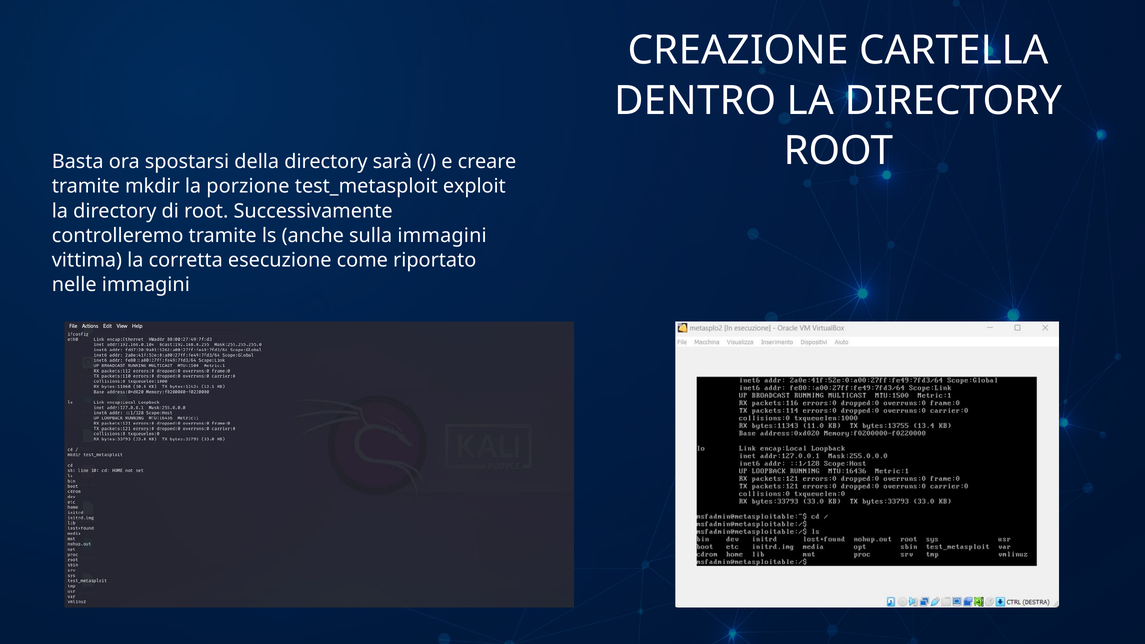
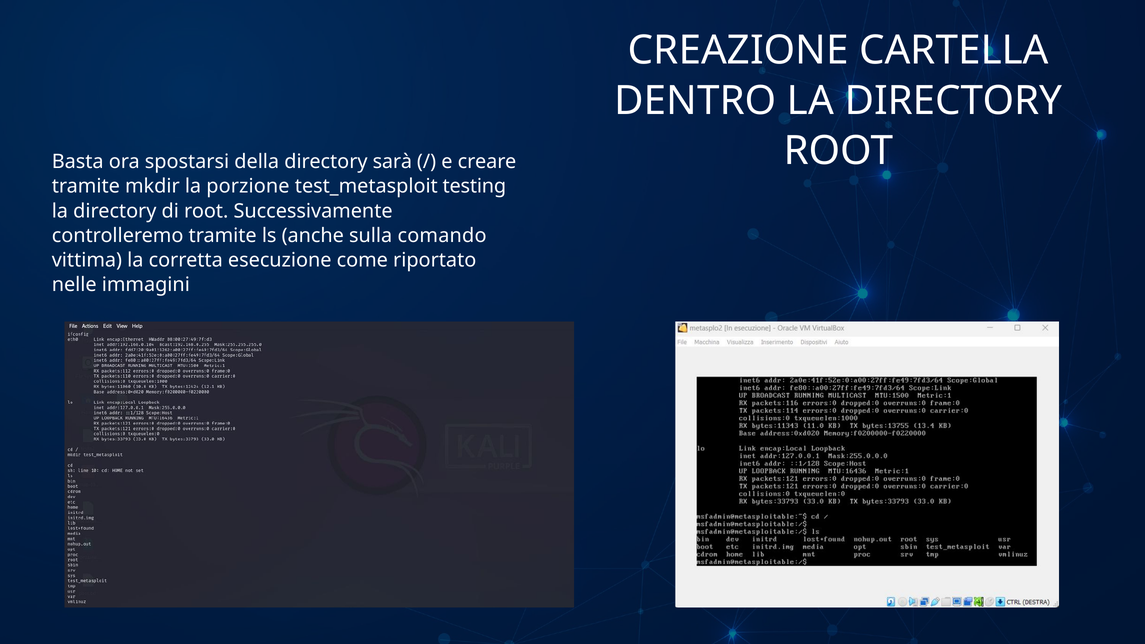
exploit: exploit -> testing
sulla immagini: immagini -> comando
